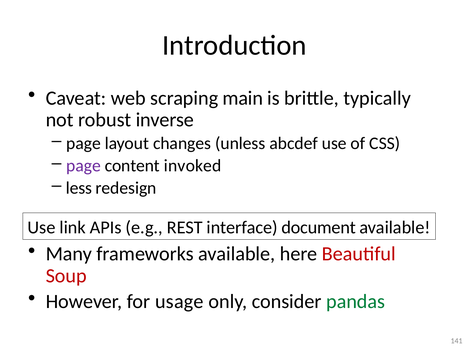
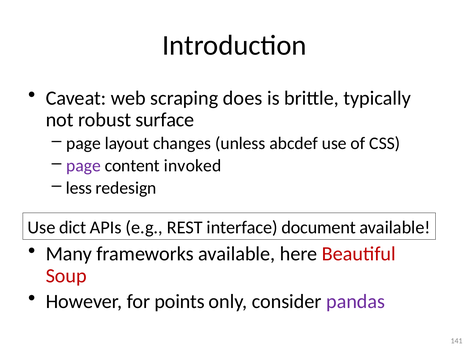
main: main -> does
inverse: inverse -> surface
link: link -> dict
usage: usage -> points
pandas colour: green -> purple
